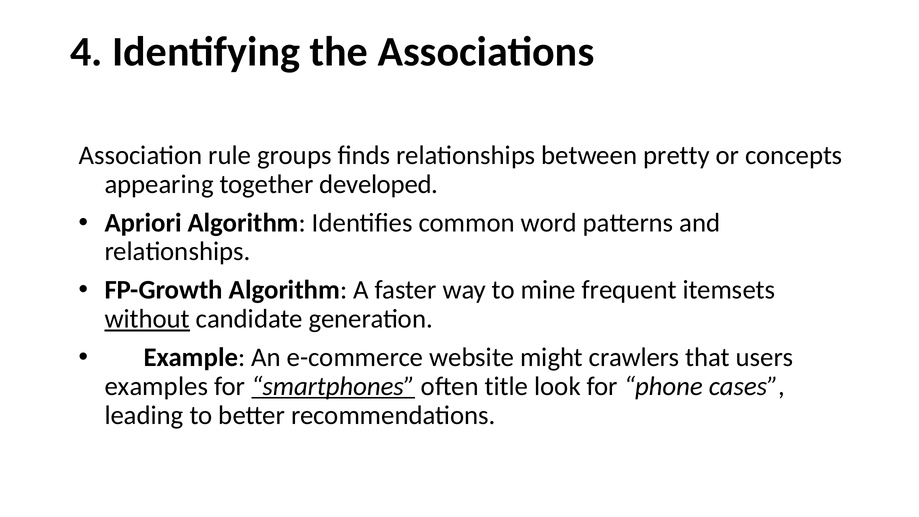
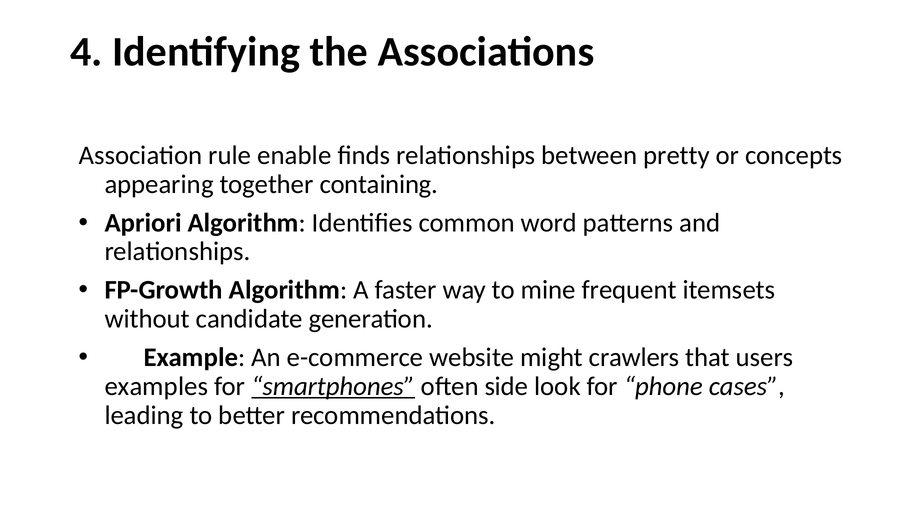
groups: groups -> enable
developed: developed -> containing
without underline: present -> none
title: title -> side
